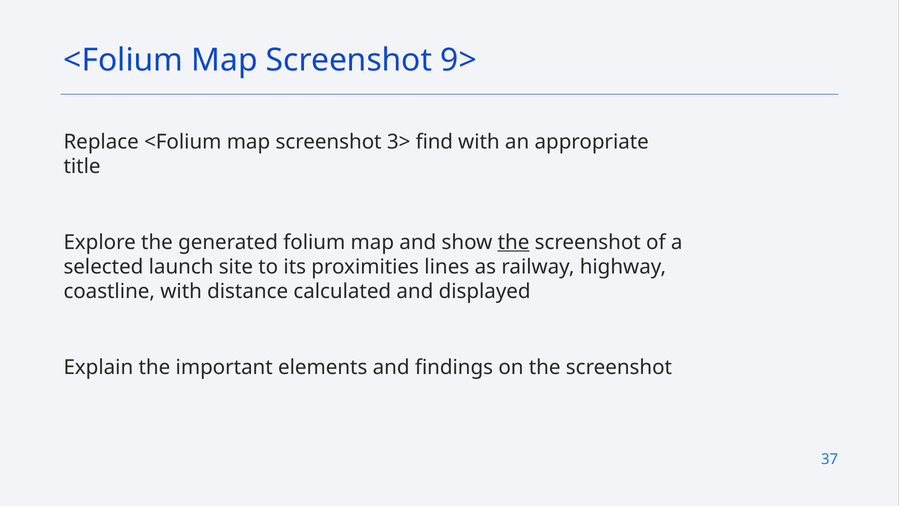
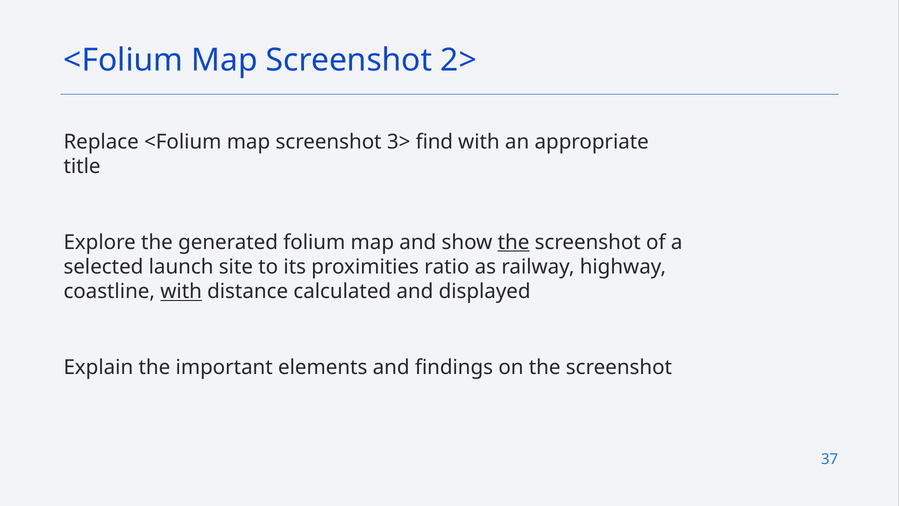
9>: 9> -> 2>
lines: lines -> ratio
with at (181, 291) underline: none -> present
